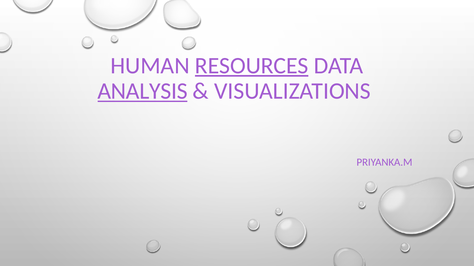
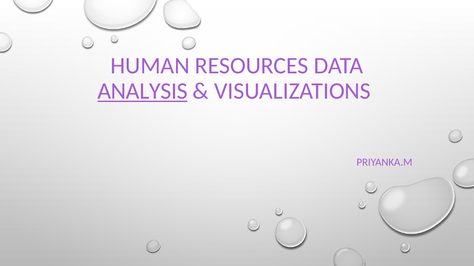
RESOURCES underline: present -> none
